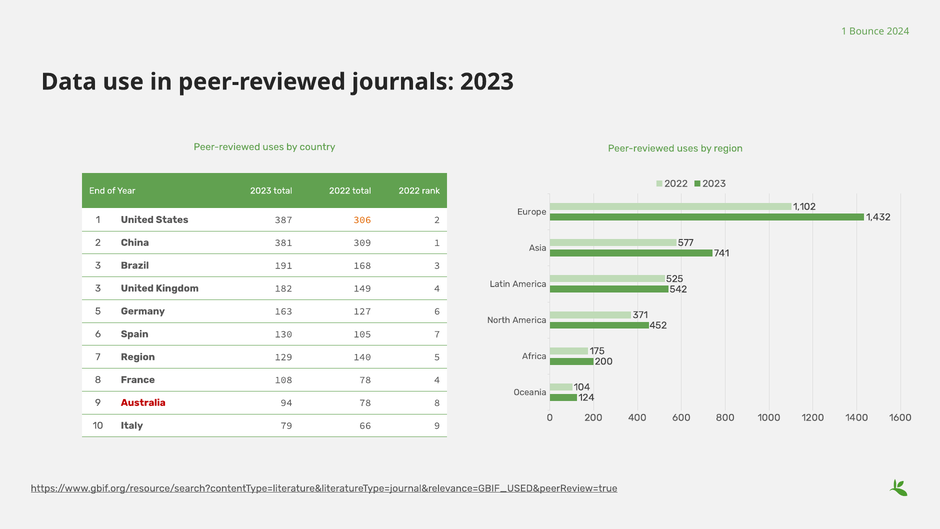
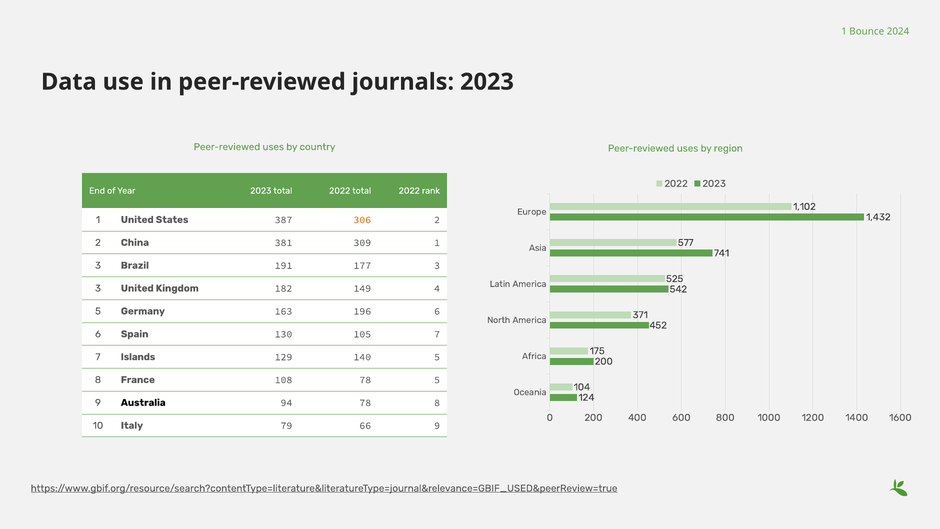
168: 168 -> 177
127: 127 -> 196
7 Region: Region -> Islands
78 4: 4 -> 5
Australia colour: red -> black
